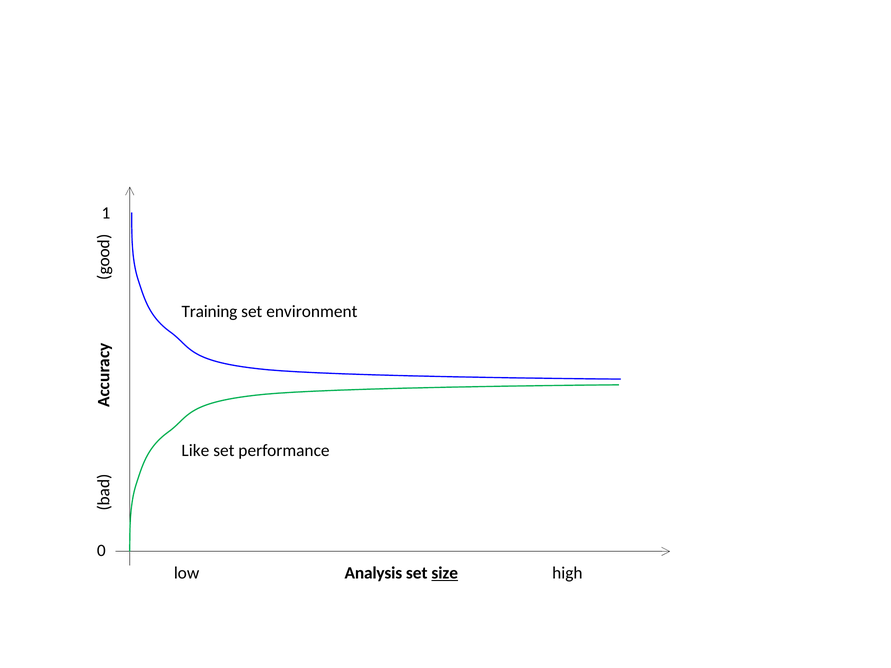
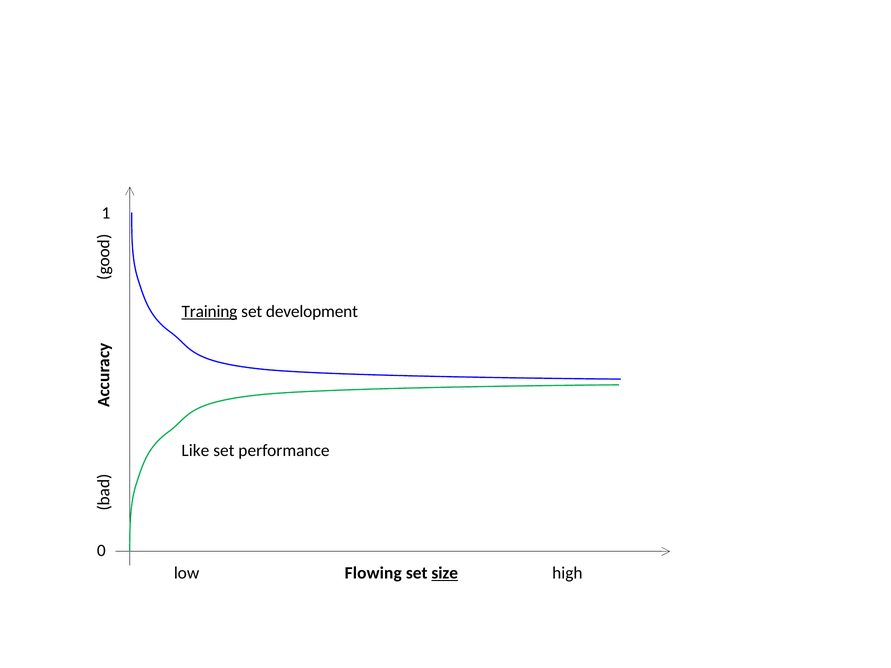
Training underline: none -> present
environment: environment -> development
Analysis: Analysis -> Flowing
